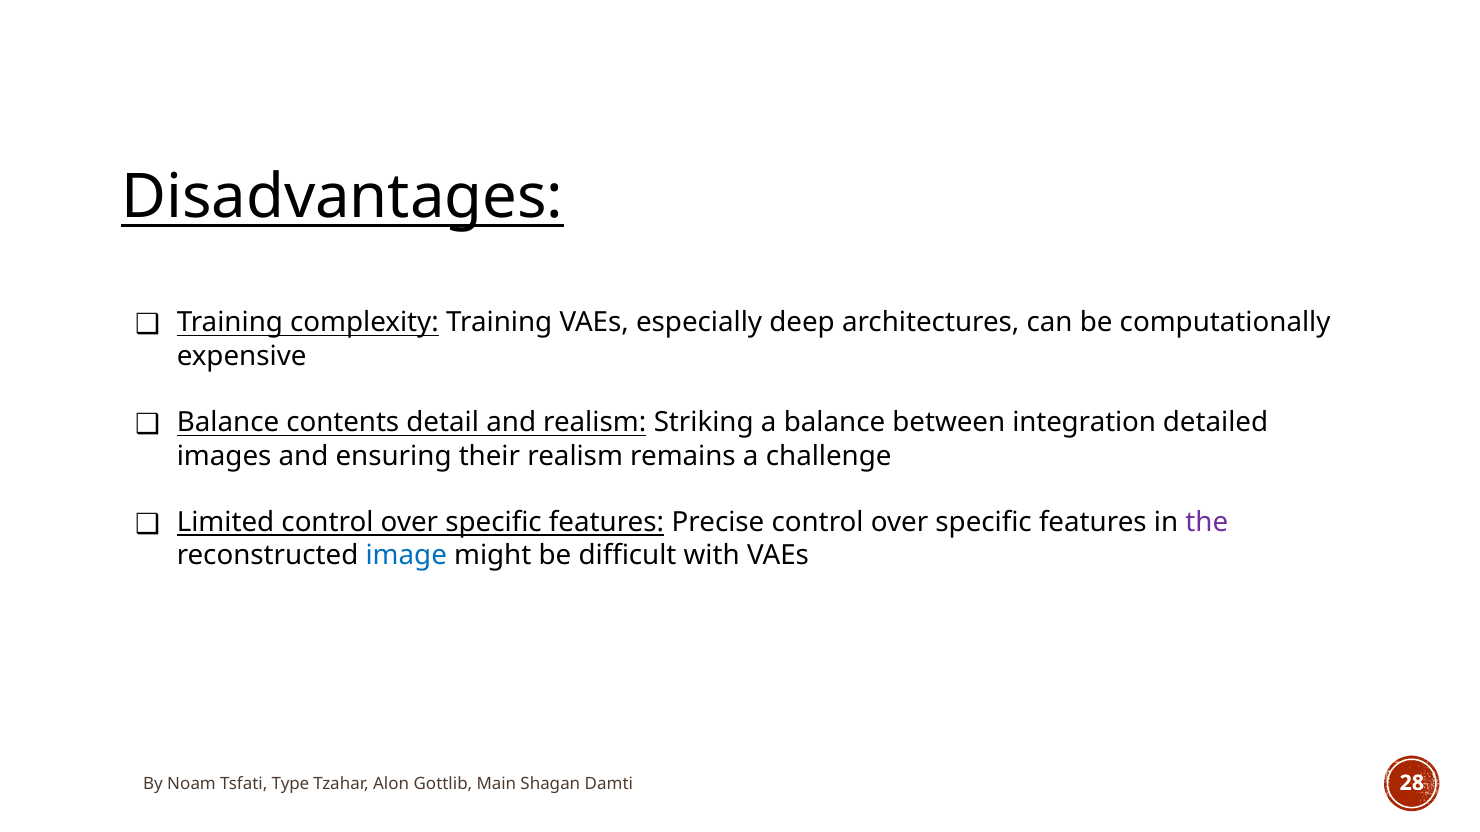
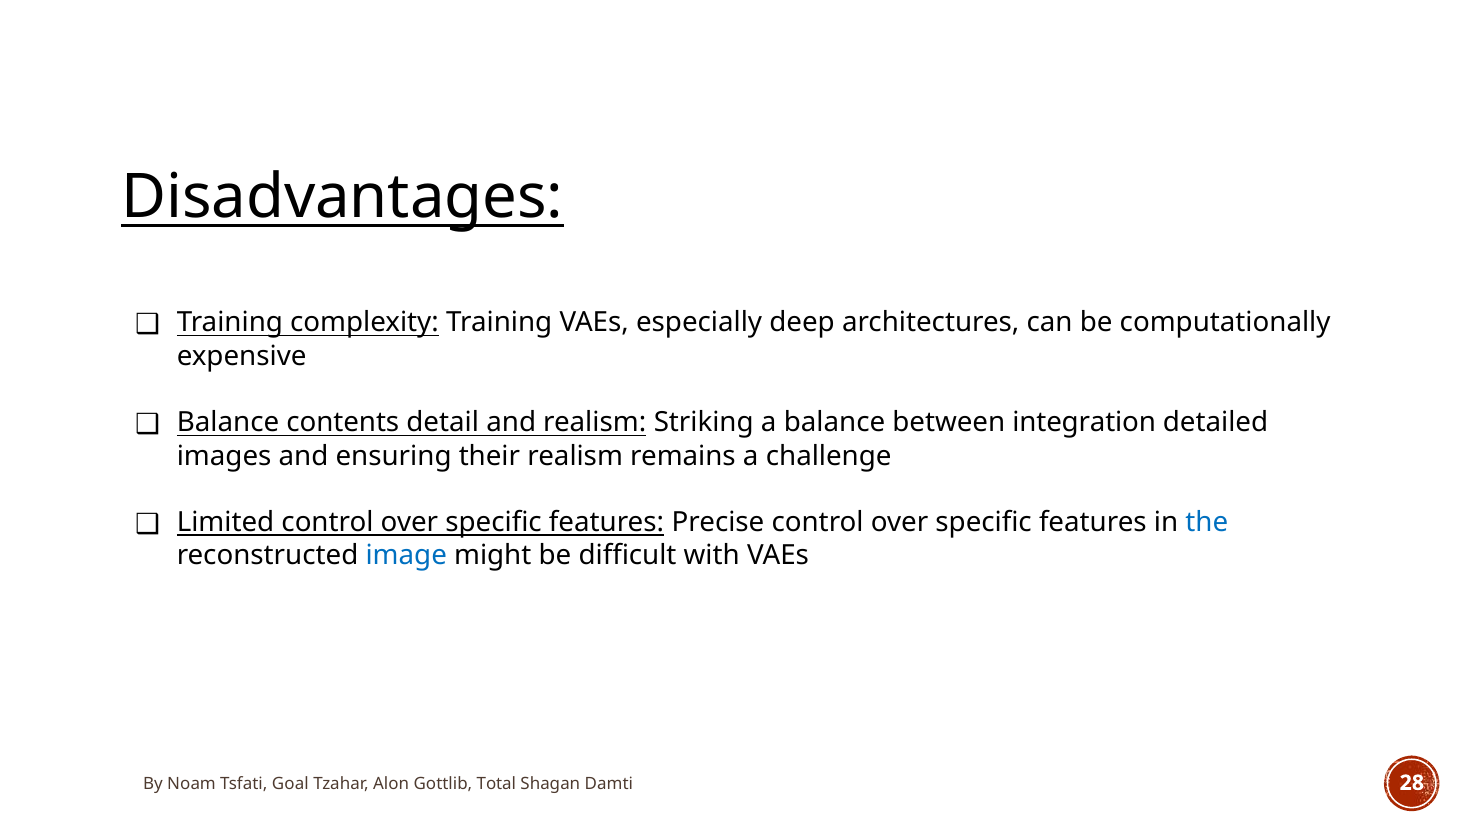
the colour: purple -> blue
Type: Type -> Goal
Main: Main -> Total
